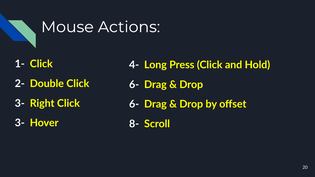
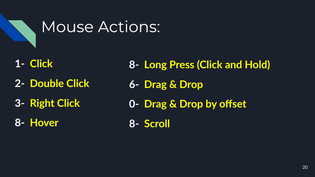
4- at (134, 65): 4- -> 8-
6- at (134, 104): 6- -> 0-
3- at (20, 123): 3- -> 8-
